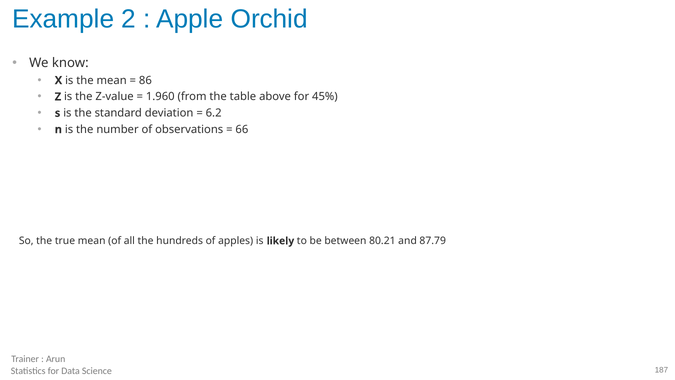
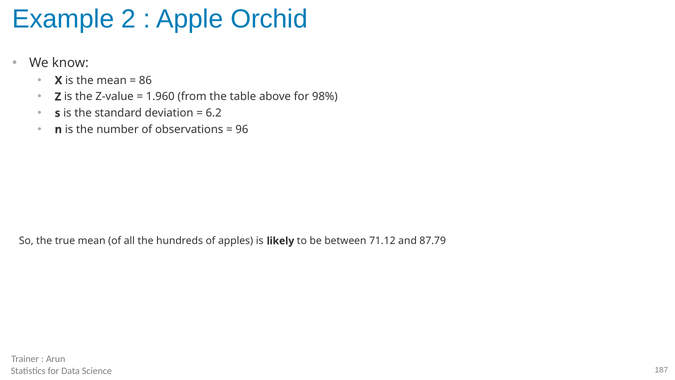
45%: 45% -> 98%
66: 66 -> 96
80.21: 80.21 -> 71.12
